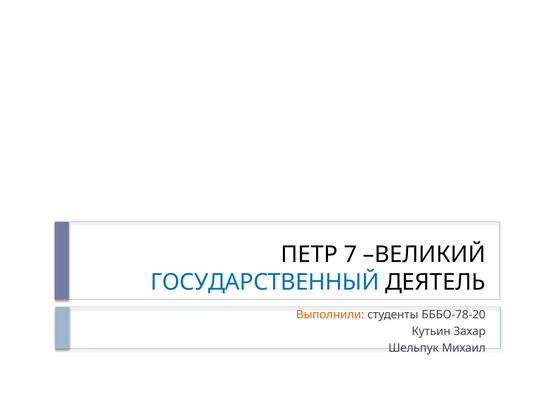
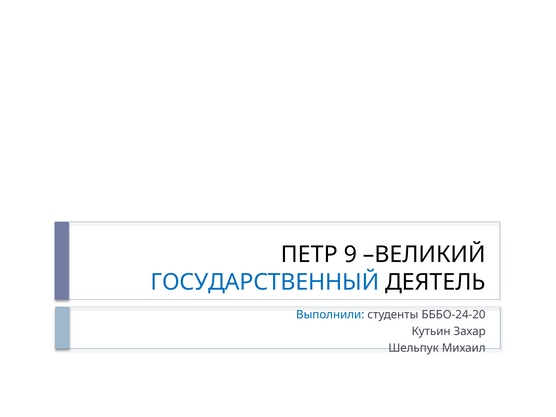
7: 7 -> 9
Выполнили colour: orange -> blue
БББО-78-20: БББО-78-20 -> БББО-24-20
